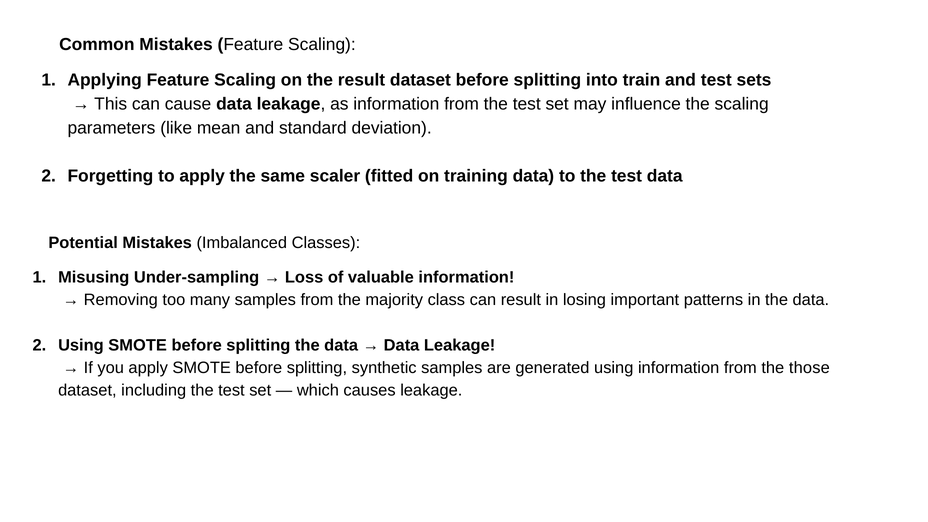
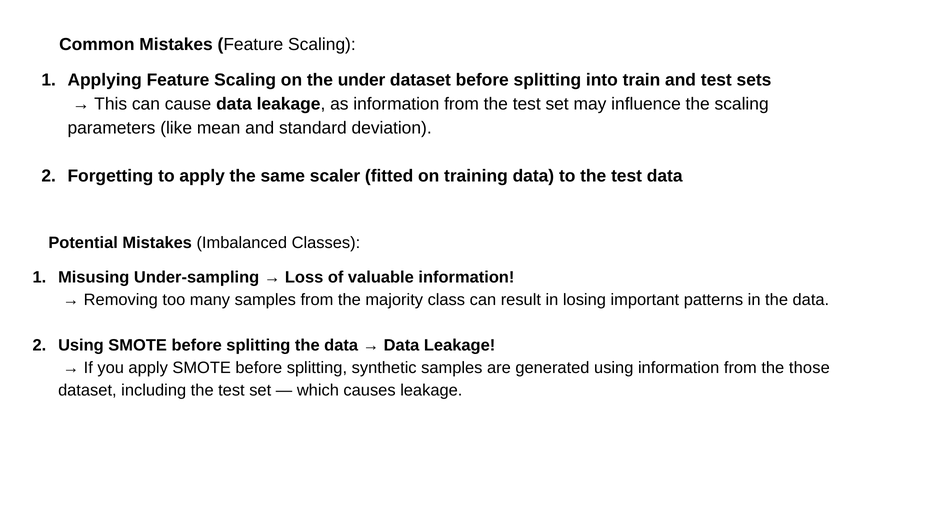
the result: result -> under
